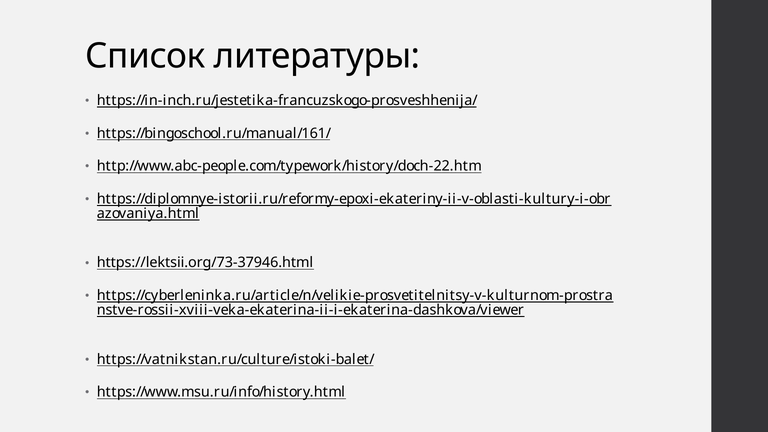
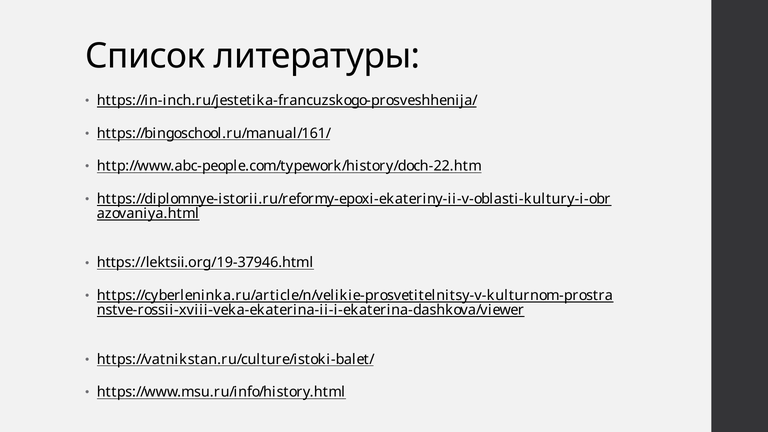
https://lektsii.org/73-37946.html: https://lektsii.org/73-37946.html -> https://lektsii.org/19-37946.html
